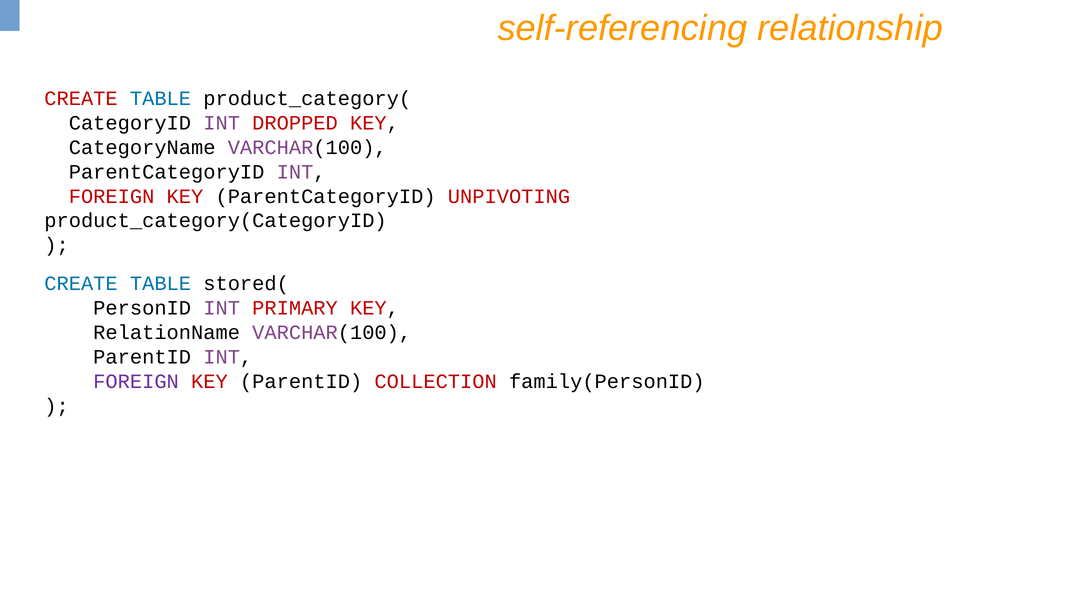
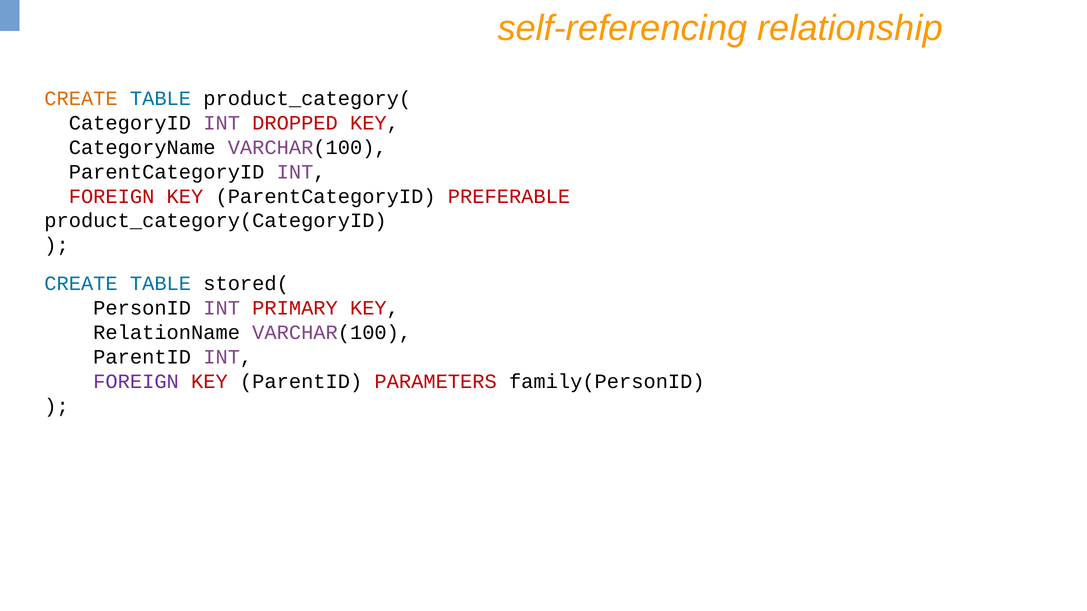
CREATE at (81, 99) colour: red -> orange
UNPIVOTING: UNPIVOTING -> PREFERABLE
COLLECTION: COLLECTION -> PARAMETERS
